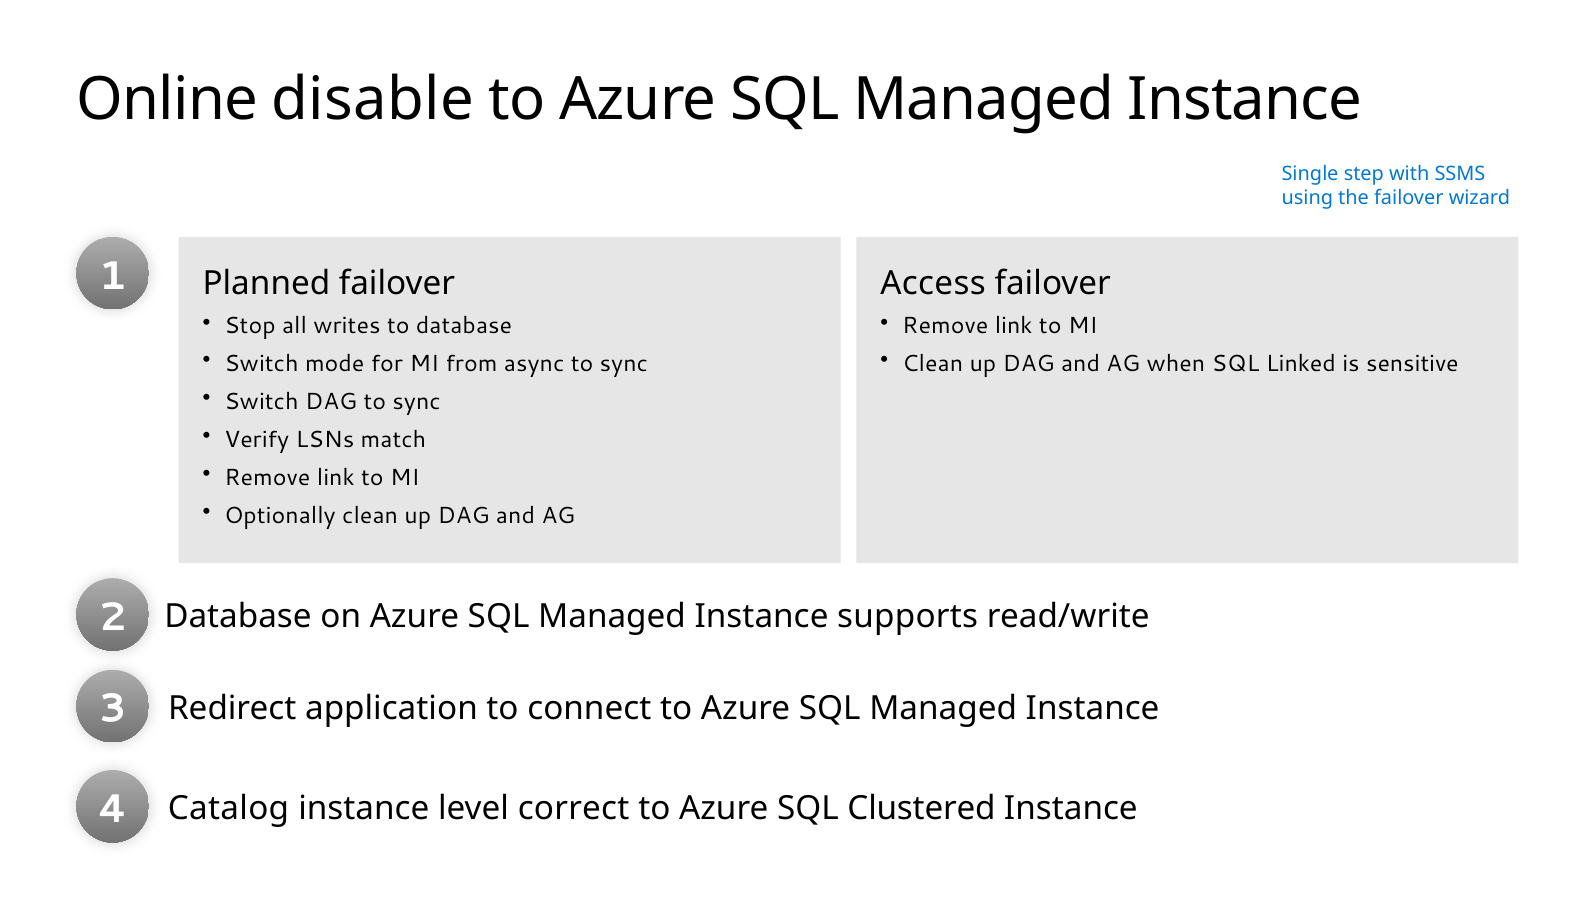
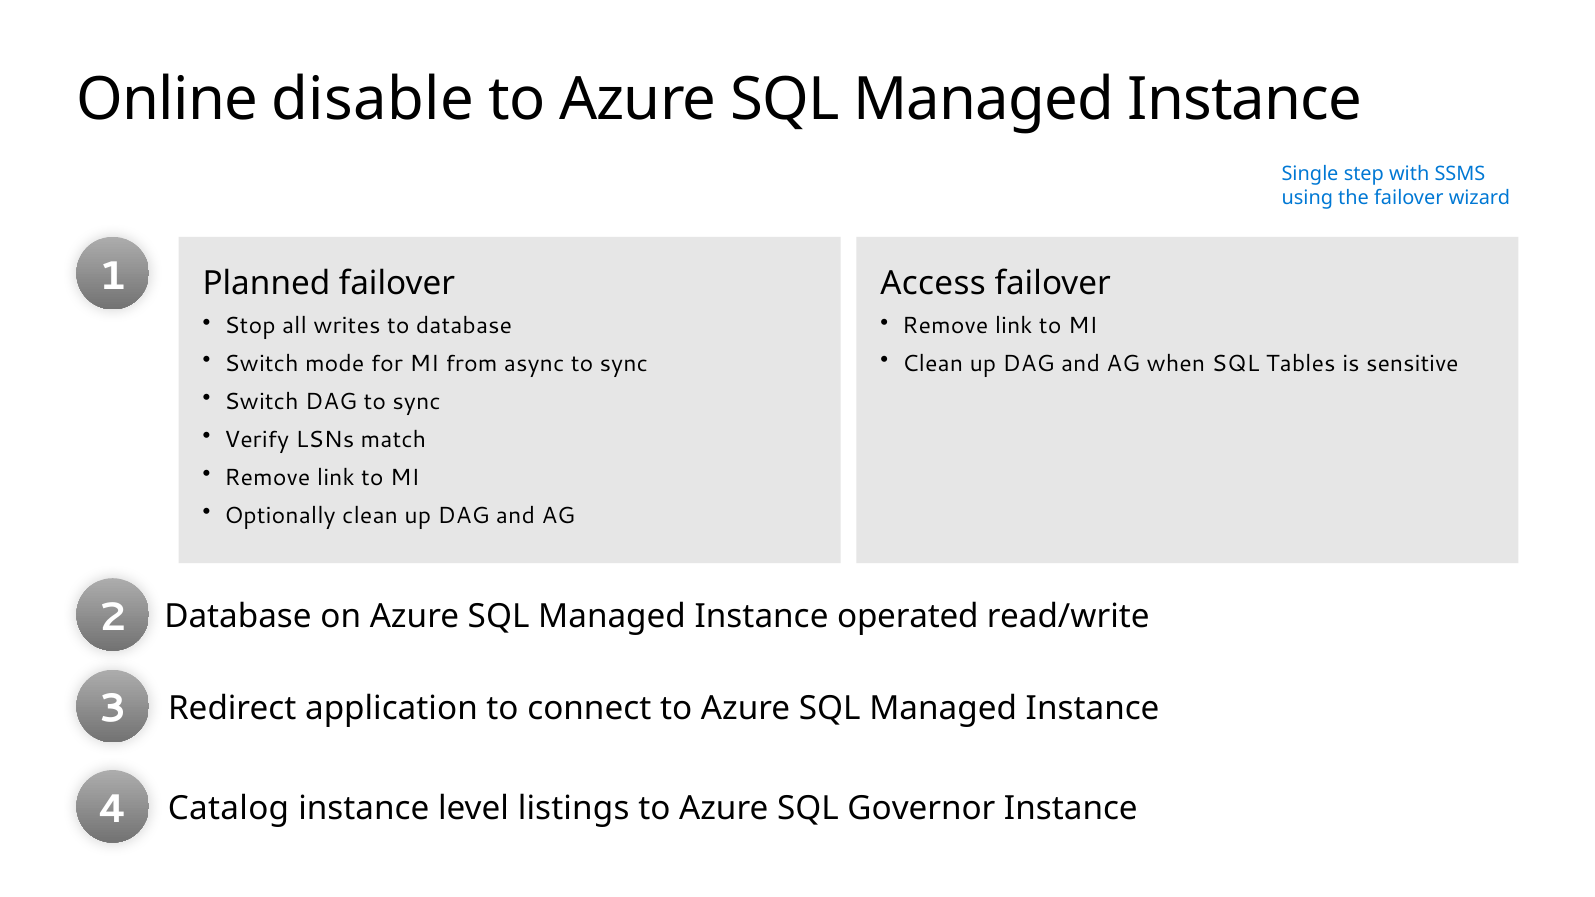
Linked: Linked -> Tables
supports: supports -> operated
correct: correct -> listings
Clustered: Clustered -> Governor
